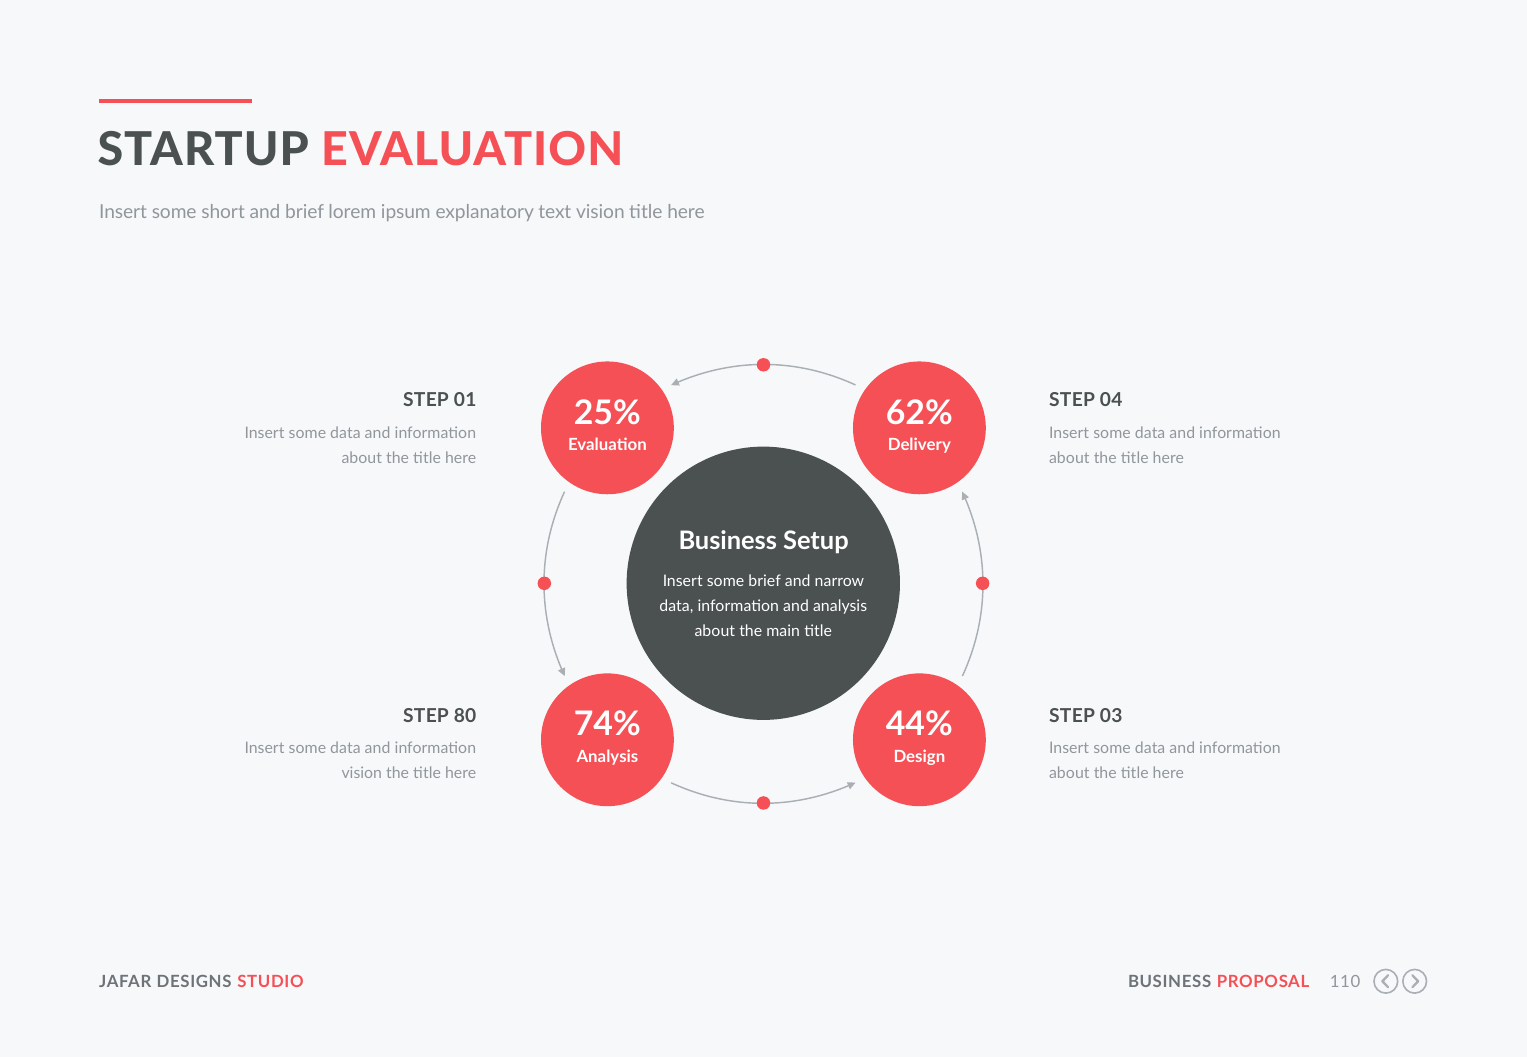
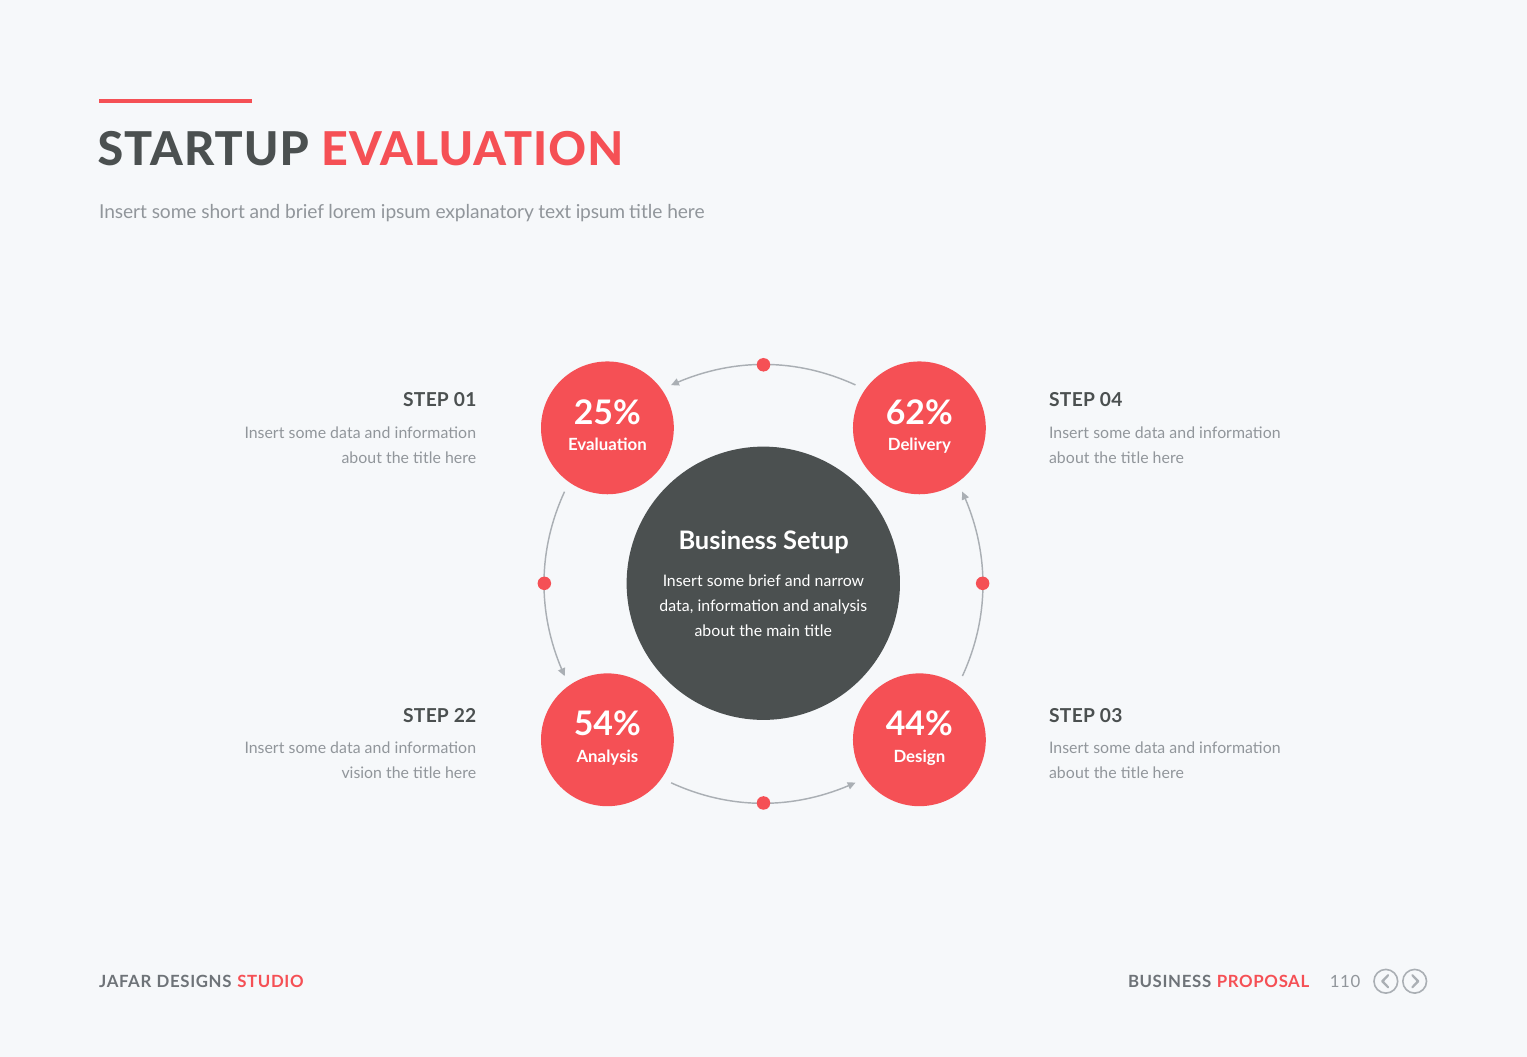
text vision: vision -> ipsum
80: 80 -> 22
74%: 74% -> 54%
